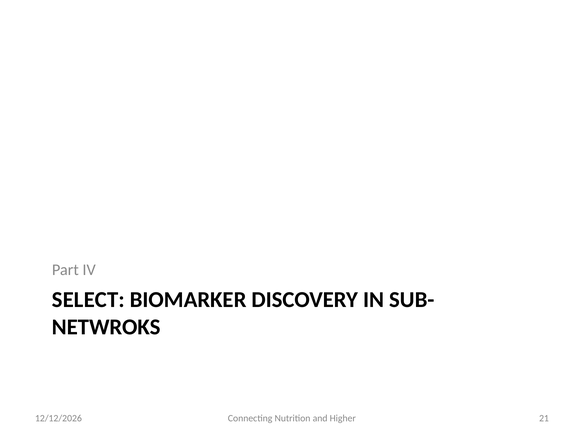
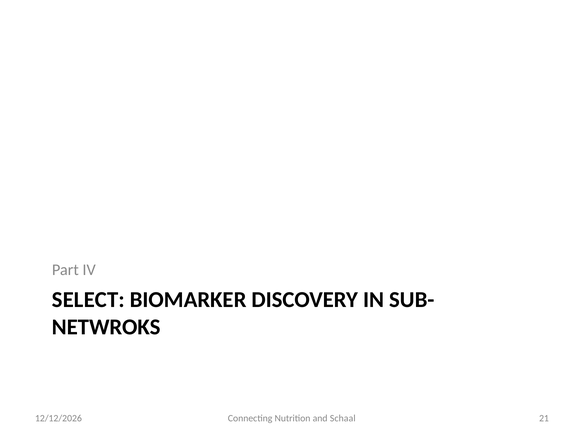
Higher: Higher -> Schaal
